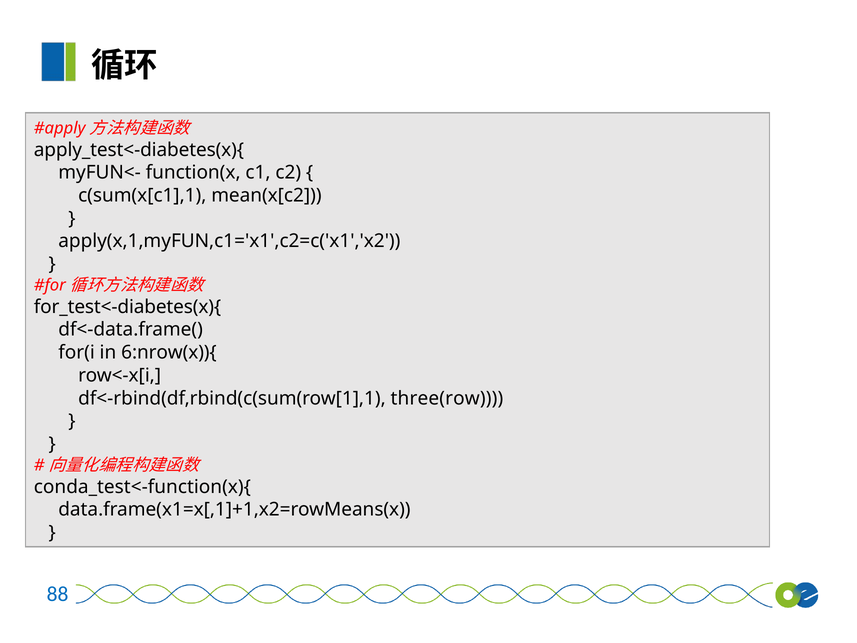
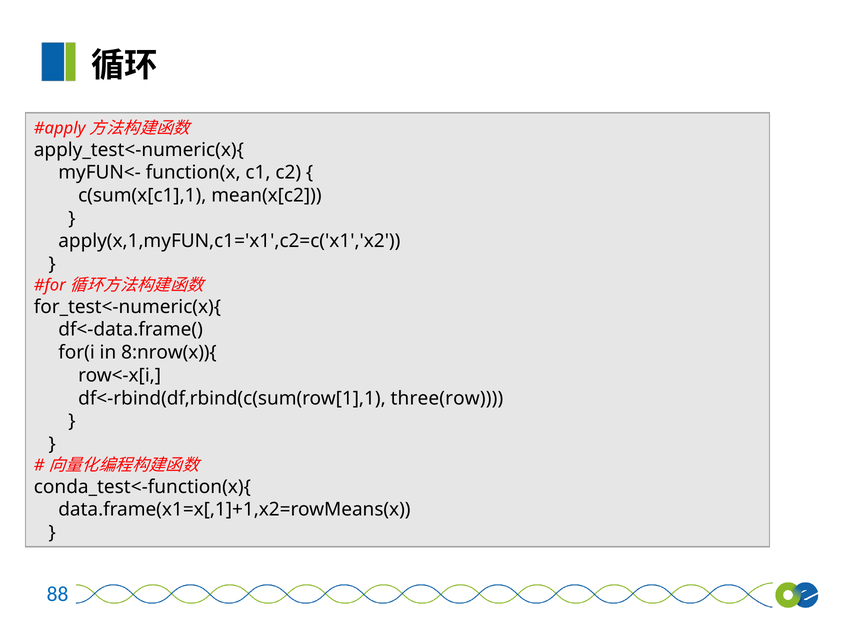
apply_test<-diabetes(x){: apply_test<-diabetes(x){ -> apply_test<-numeric(x){
for_test<-diabetes(x){: for_test<-diabetes(x){ -> for_test<-numeric(x){
6:nrow(x)){: 6:nrow(x)){ -> 8:nrow(x)){
